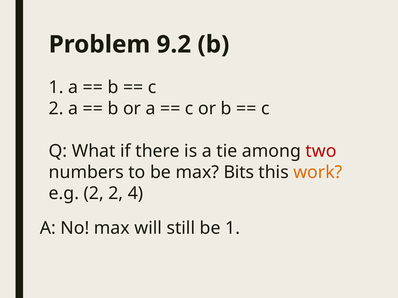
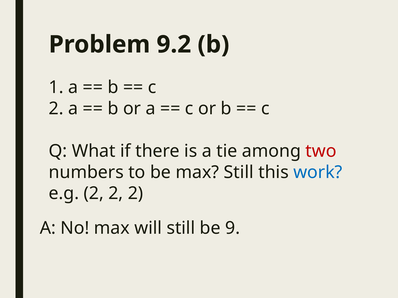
max Bits: Bits -> Still
work colour: orange -> blue
2 2 4: 4 -> 2
be 1: 1 -> 9
